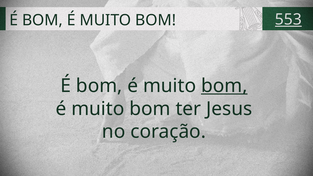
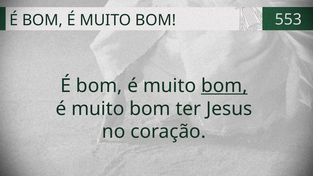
553 underline: present -> none
